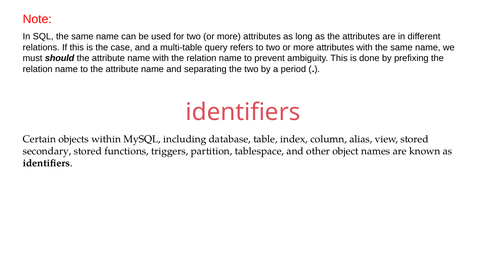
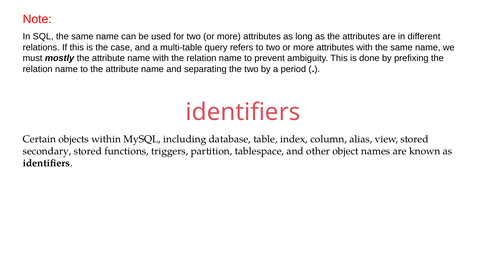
should: should -> mostly
